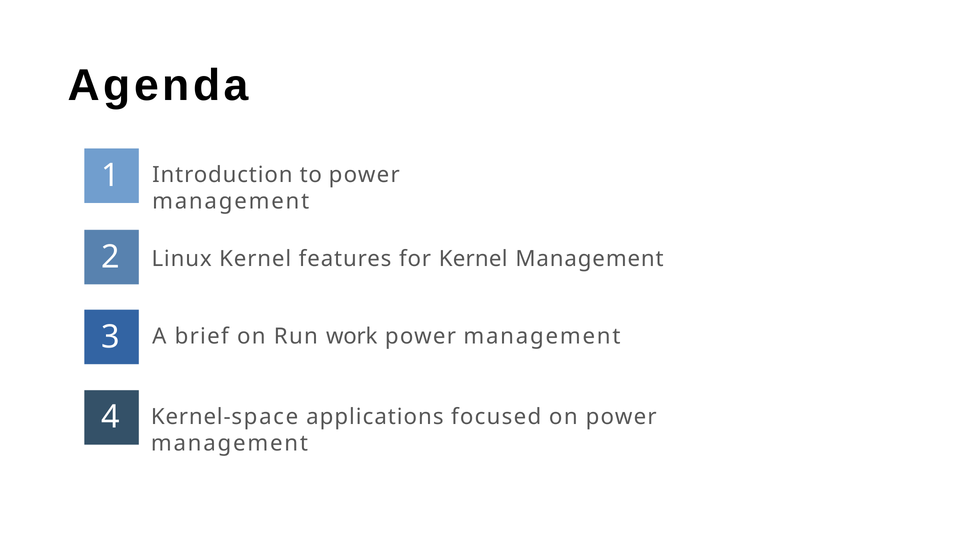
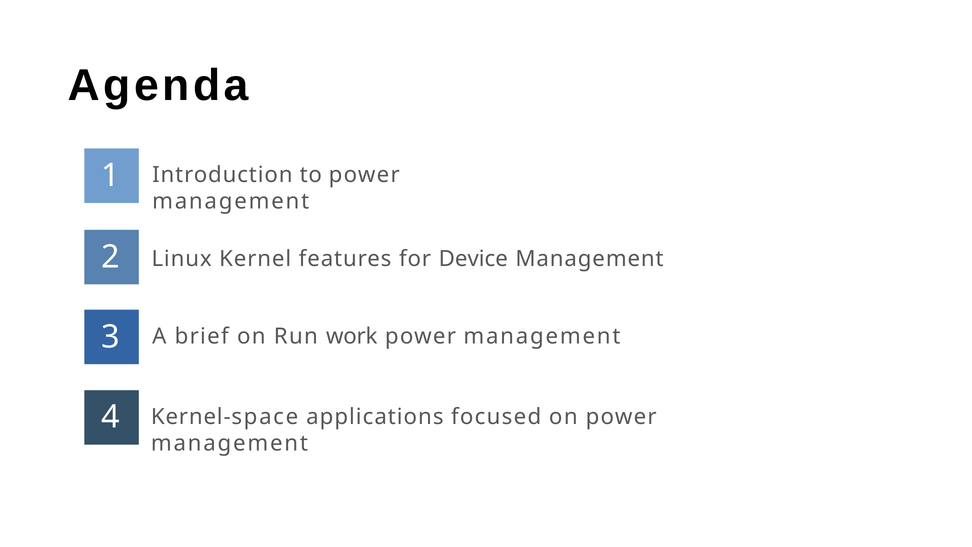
for Kernel: Kernel -> Device
